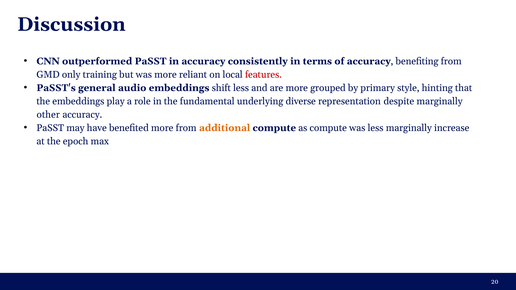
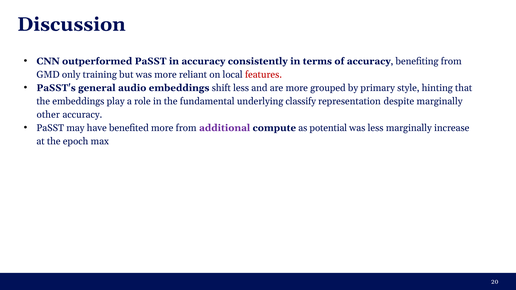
diverse: diverse -> classify
additional colour: orange -> purple
as compute: compute -> potential
